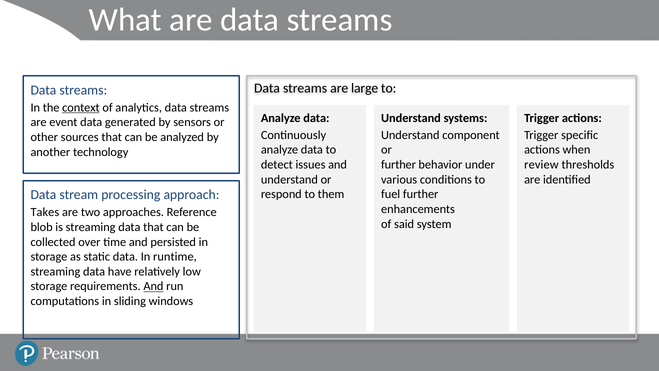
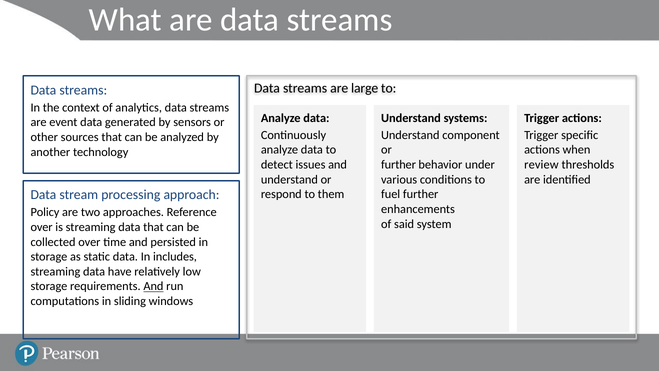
context underline: present -> none
Takes: Takes -> Policy
blob at (42, 227): blob -> over
runtime: runtime -> includes
